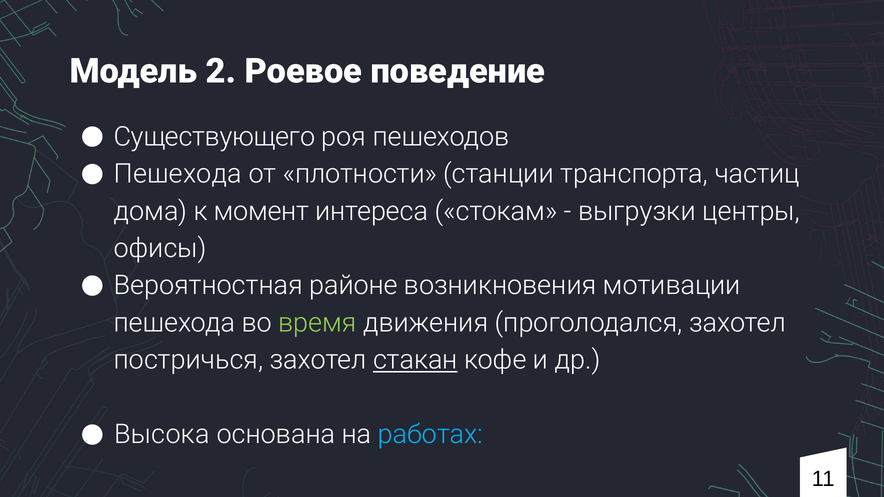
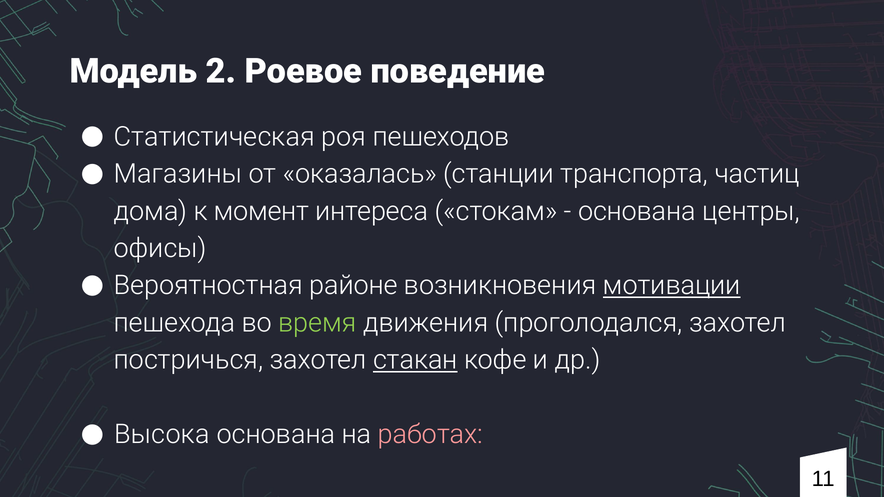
Существующего: Существующего -> Статистическая
Пешехода at (178, 174): Пешехода -> Магазины
плотности: плотности -> оказалась
выгрузки at (637, 211): выгрузки -> основана
мотивации underline: none -> present
работах colour: light blue -> pink
